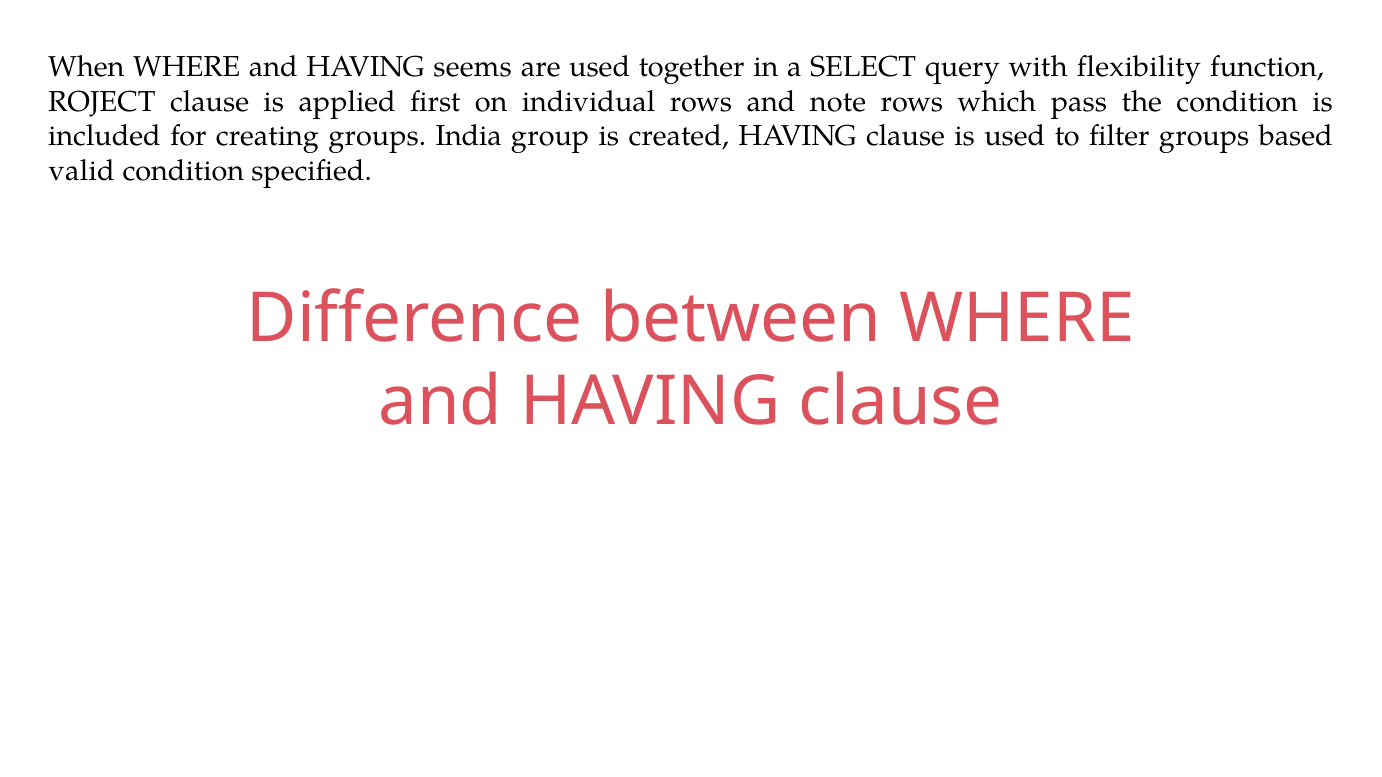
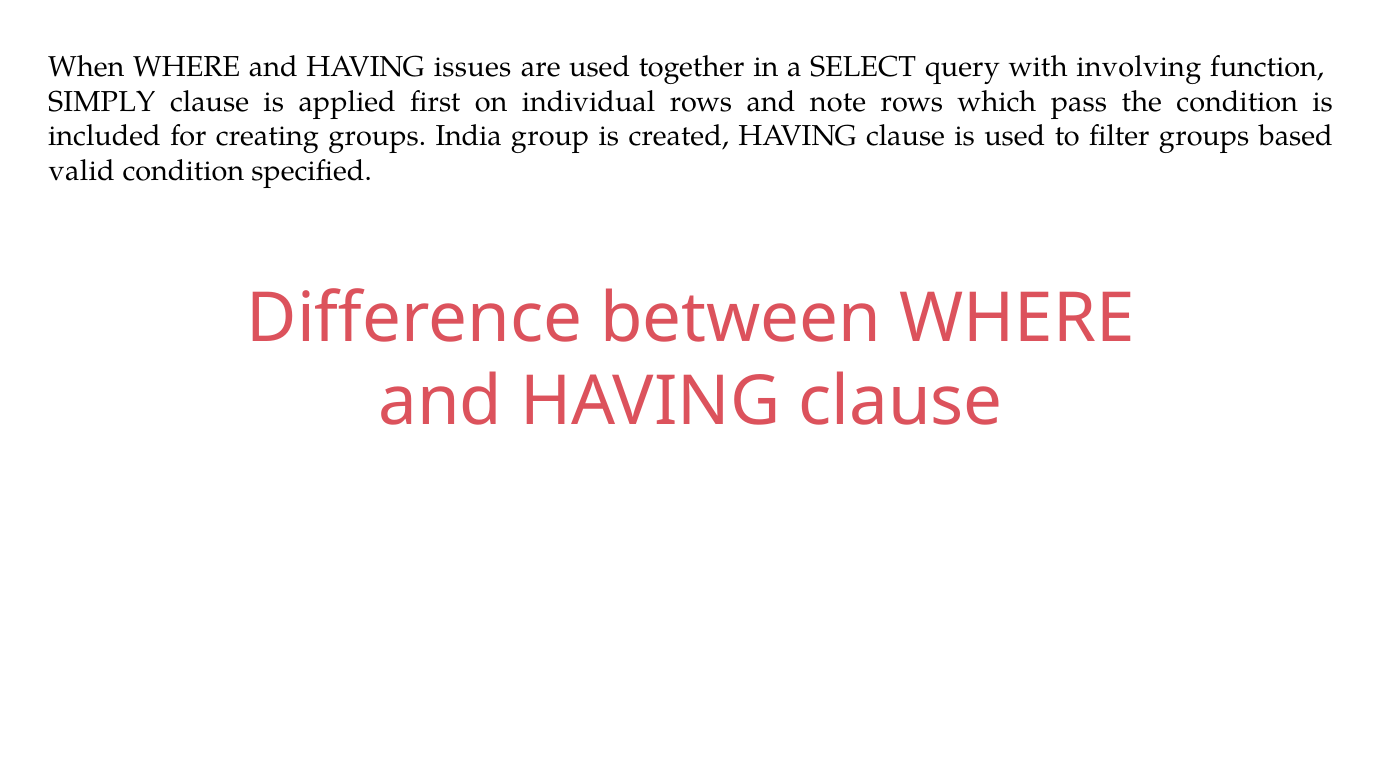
seems: seems -> issues
flexibility: flexibility -> involving
ROJECT: ROJECT -> SIMPLY
